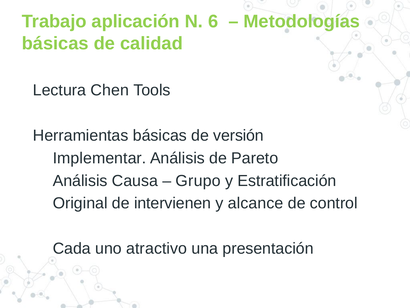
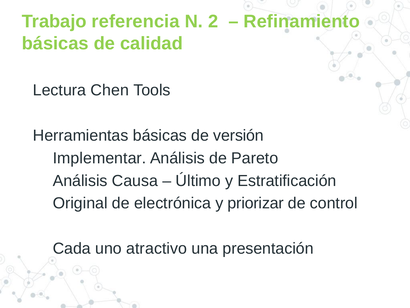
aplicación: aplicación -> referencia
6: 6 -> 2
Metodologías: Metodologías -> Refinamiento
Grupo: Grupo -> Último
intervienen: intervienen -> electrónica
alcance: alcance -> priorizar
